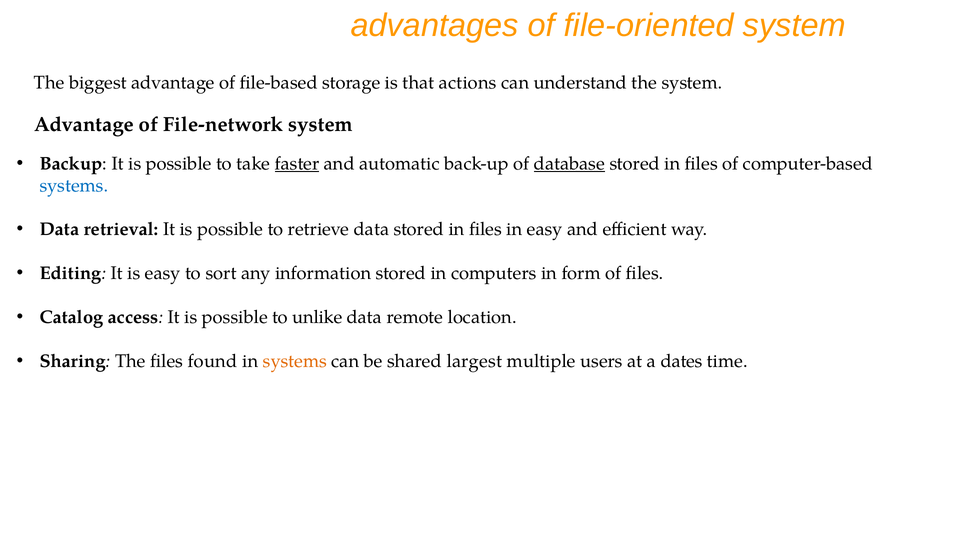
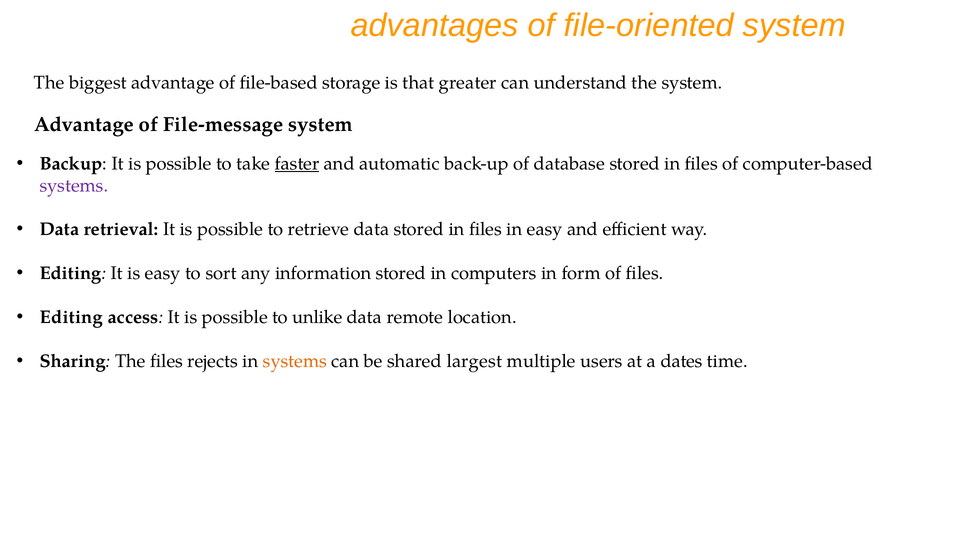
actions: actions -> greater
File-network: File-network -> File-message
database underline: present -> none
systems at (74, 185) colour: blue -> purple
Catalog at (71, 317): Catalog -> Editing
found: found -> rejects
